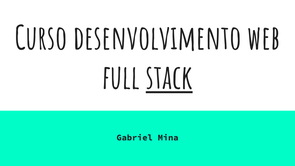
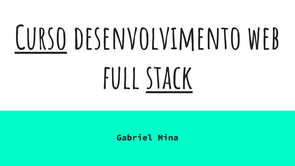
Curso underline: none -> present
